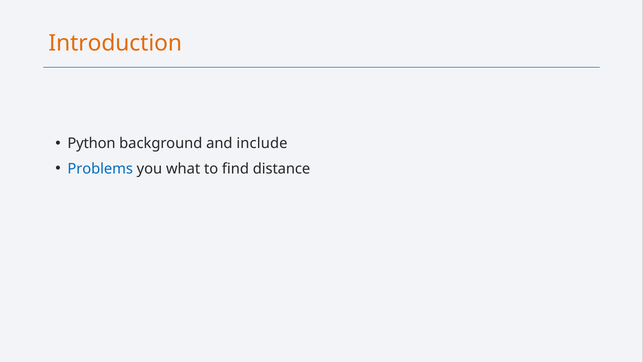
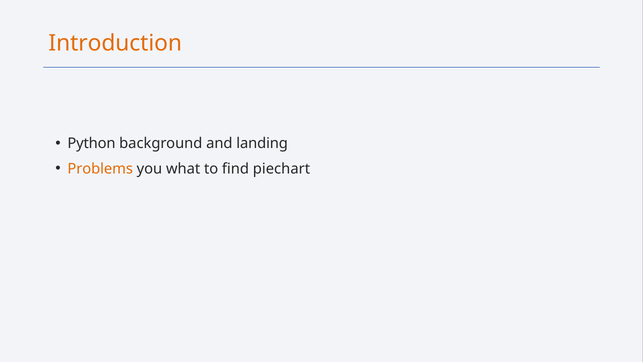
include: include -> landing
Problems colour: blue -> orange
distance: distance -> piechart
